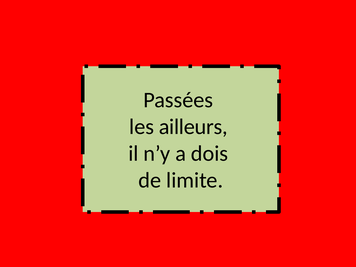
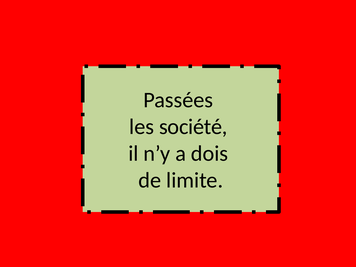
ailleurs: ailleurs -> société
